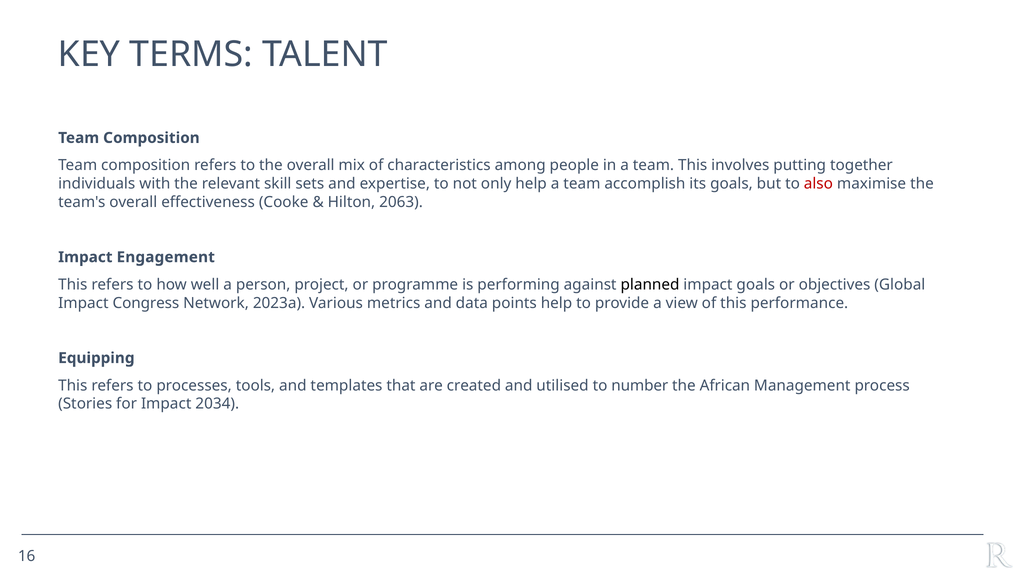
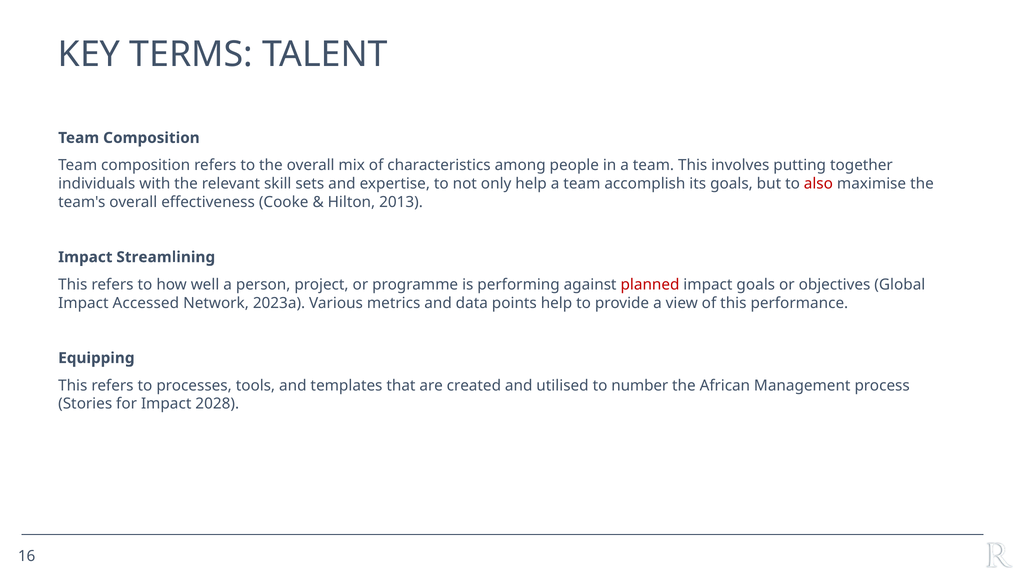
2063: 2063 -> 2013
Engagement: Engagement -> Streamlining
planned colour: black -> red
Congress: Congress -> Accessed
2034: 2034 -> 2028
